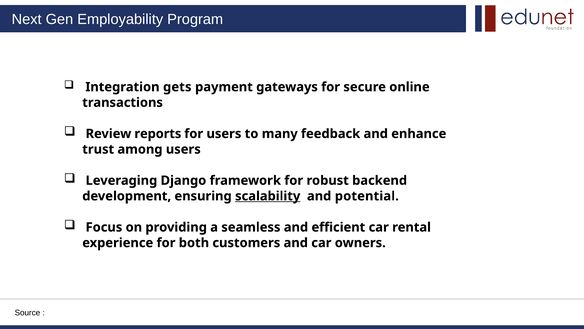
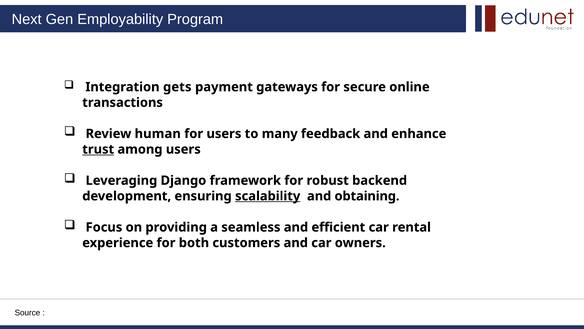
reports: reports -> human
trust underline: none -> present
potential: potential -> obtaining
